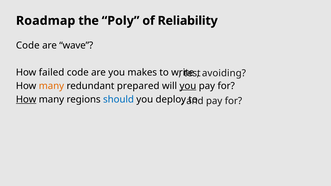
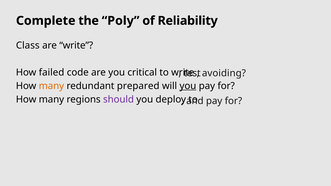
Roadmap: Roadmap -> Complete
Code at (28, 45): Code -> Class
are wave: wave -> write
makes: makes -> critical
How at (26, 100) underline: present -> none
should colour: blue -> purple
